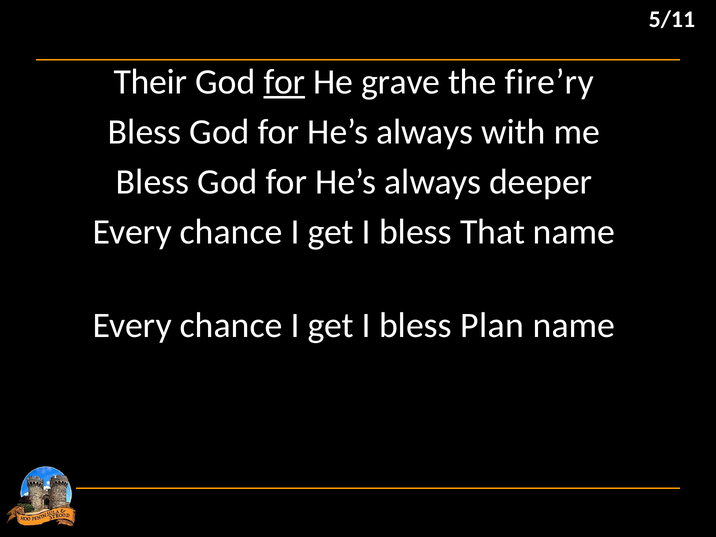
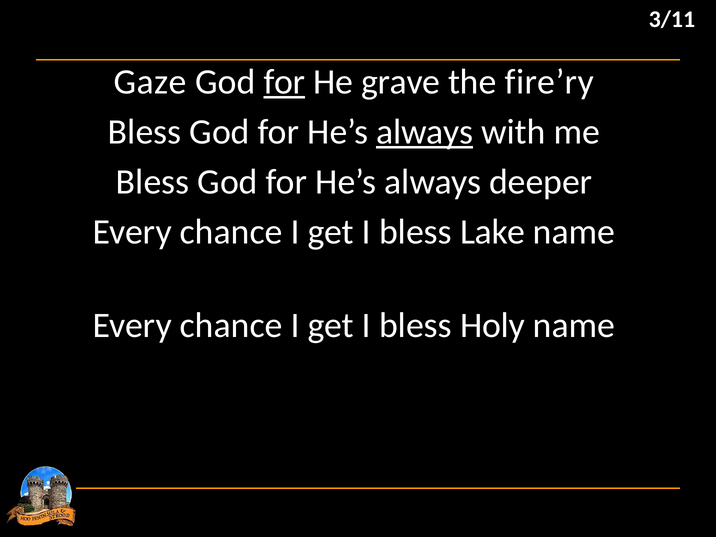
5/11: 5/11 -> 3/11
Their: Their -> Gaze
always at (425, 132) underline: none -> present
That: That -> Lake
Plan: Plan -> Holy
